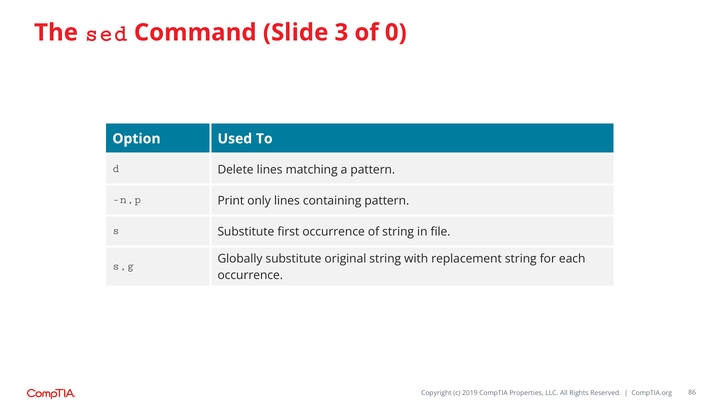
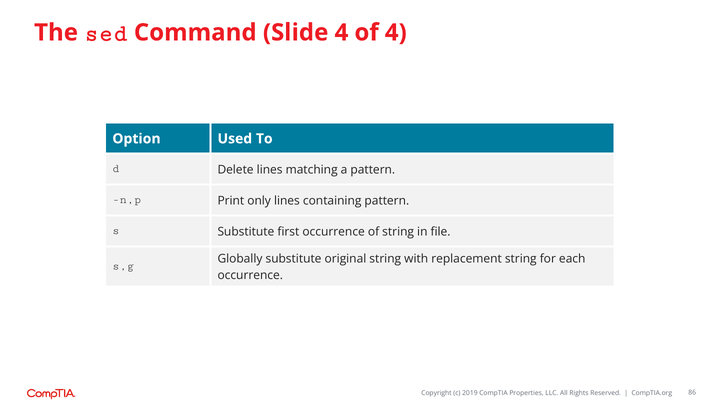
Slide 3: 3 -> 4
of 0: 0 -> 4
